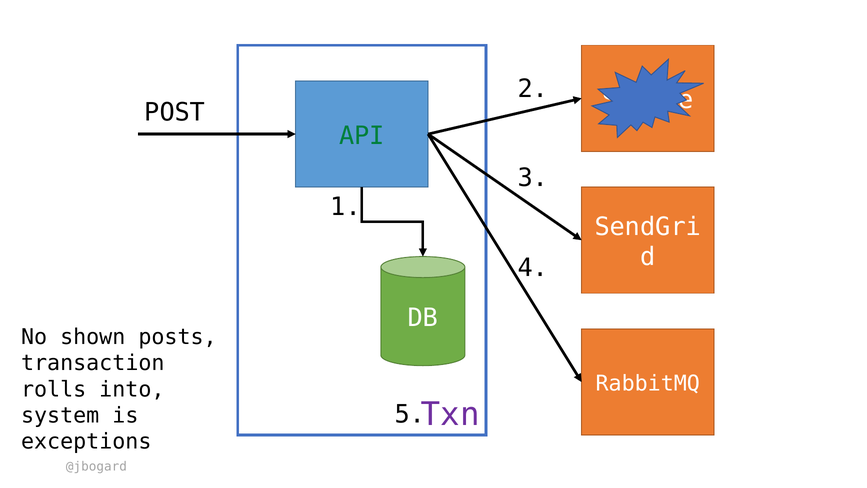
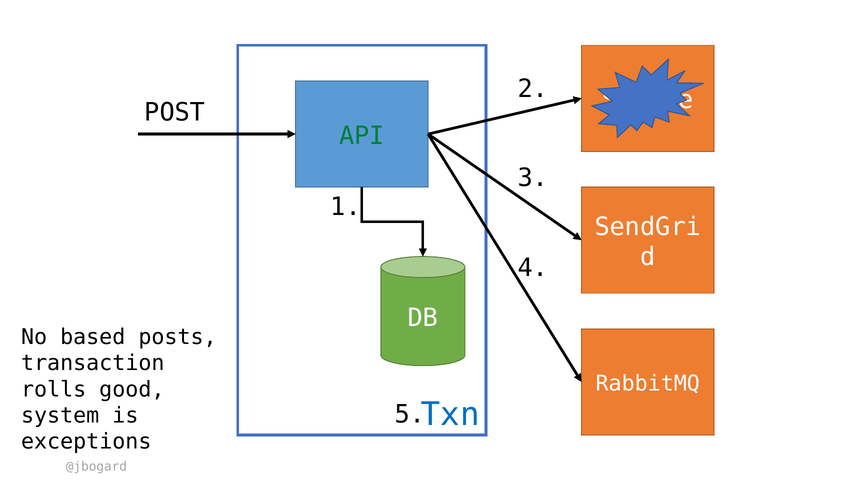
shown: shown -> based
into: into -> good
Txn colour: purple -> blue
